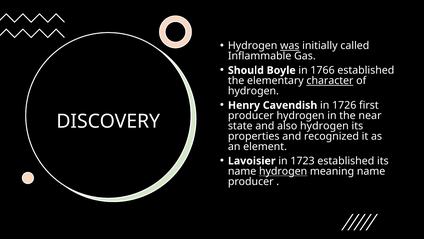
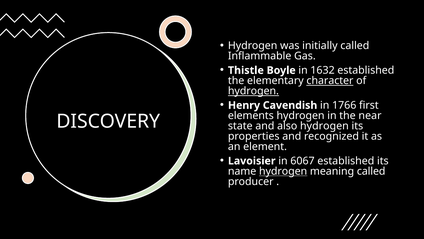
was underline: present -> none
Should: Should -> Thistle
1766: 1766 -> 1632
hydrogen at (253, 91) underline: none -> present
1726: 1726 -> 1766
producer at (251, 115): producer -> elements
1723: 1723 -> 6067
meaning name: name -> called
